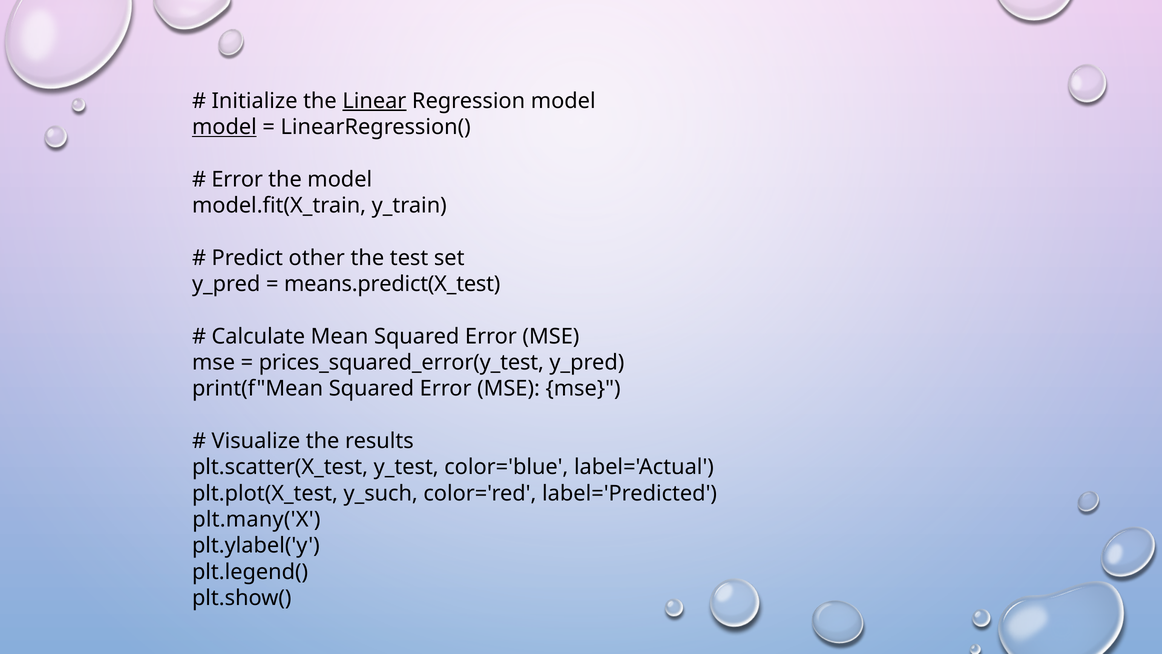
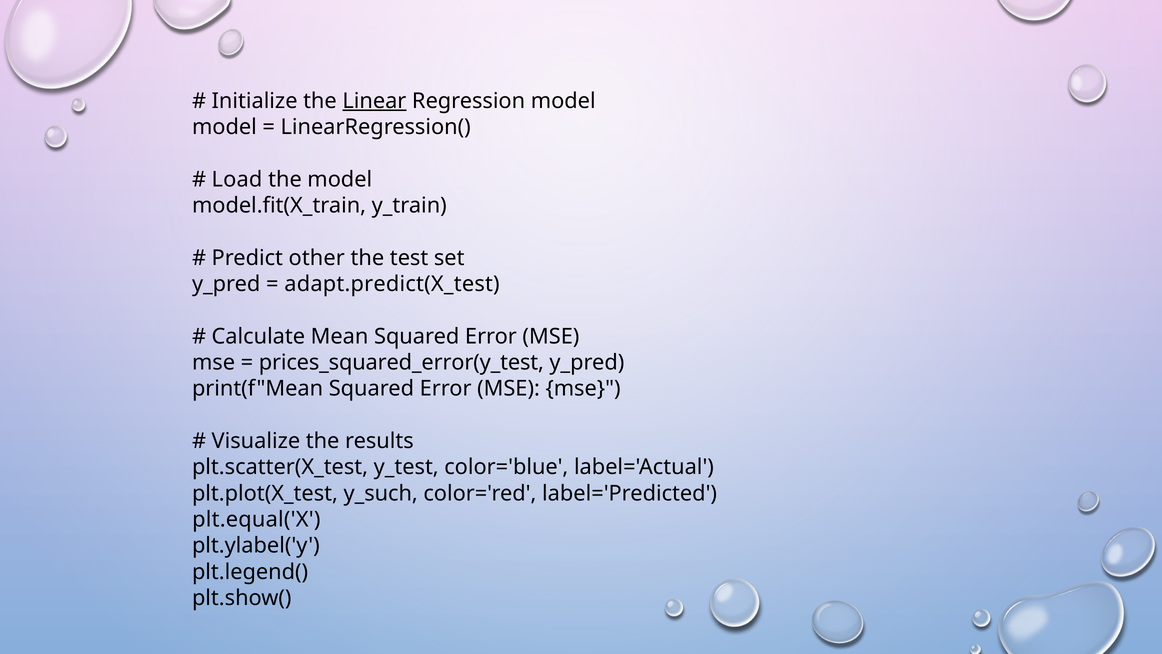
model at (224, 127) underline: present -> none
Error at (237, 179): Error -> Load
means.predict(X_test: means.predict(X_test -> adapt.predict(X_test
plt.many('X: plt.many('X -> plt.equal('X
